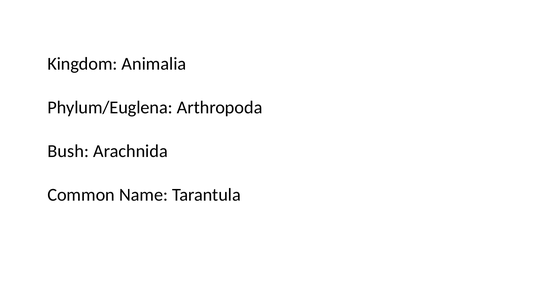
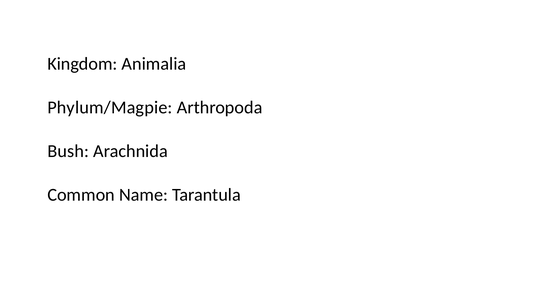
Phylum/Euglena: Phylum/Euglena -> Phylum/Magpie
